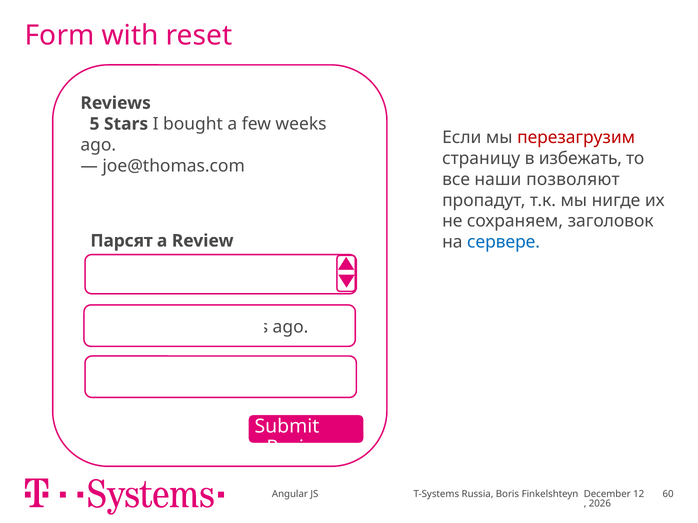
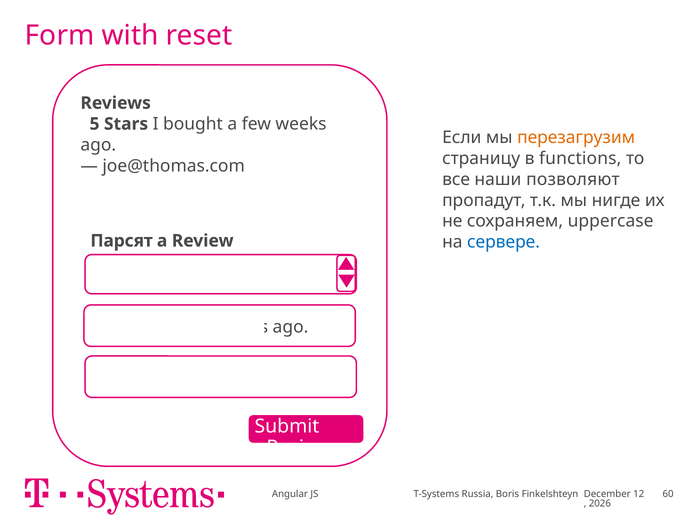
перезагрузим colour: red -> orange
избежать: избежать -> functions
заголовок: заголовок -> uppercase
